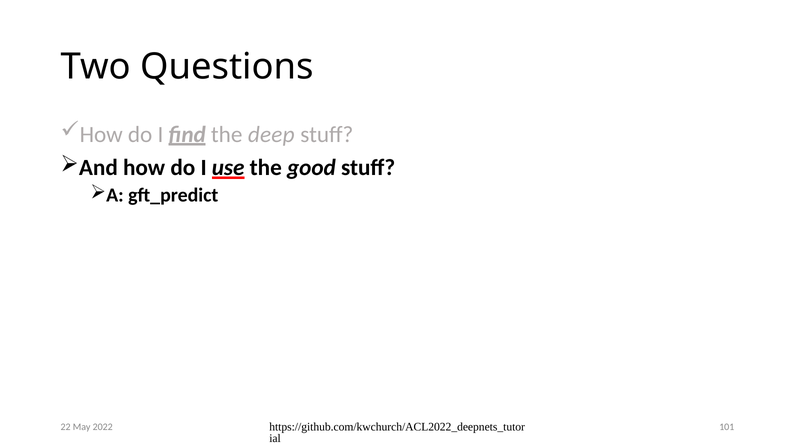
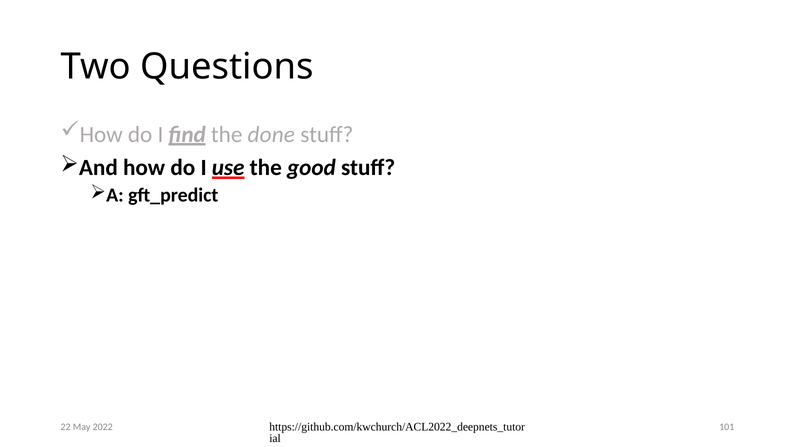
deep: deep -> done
